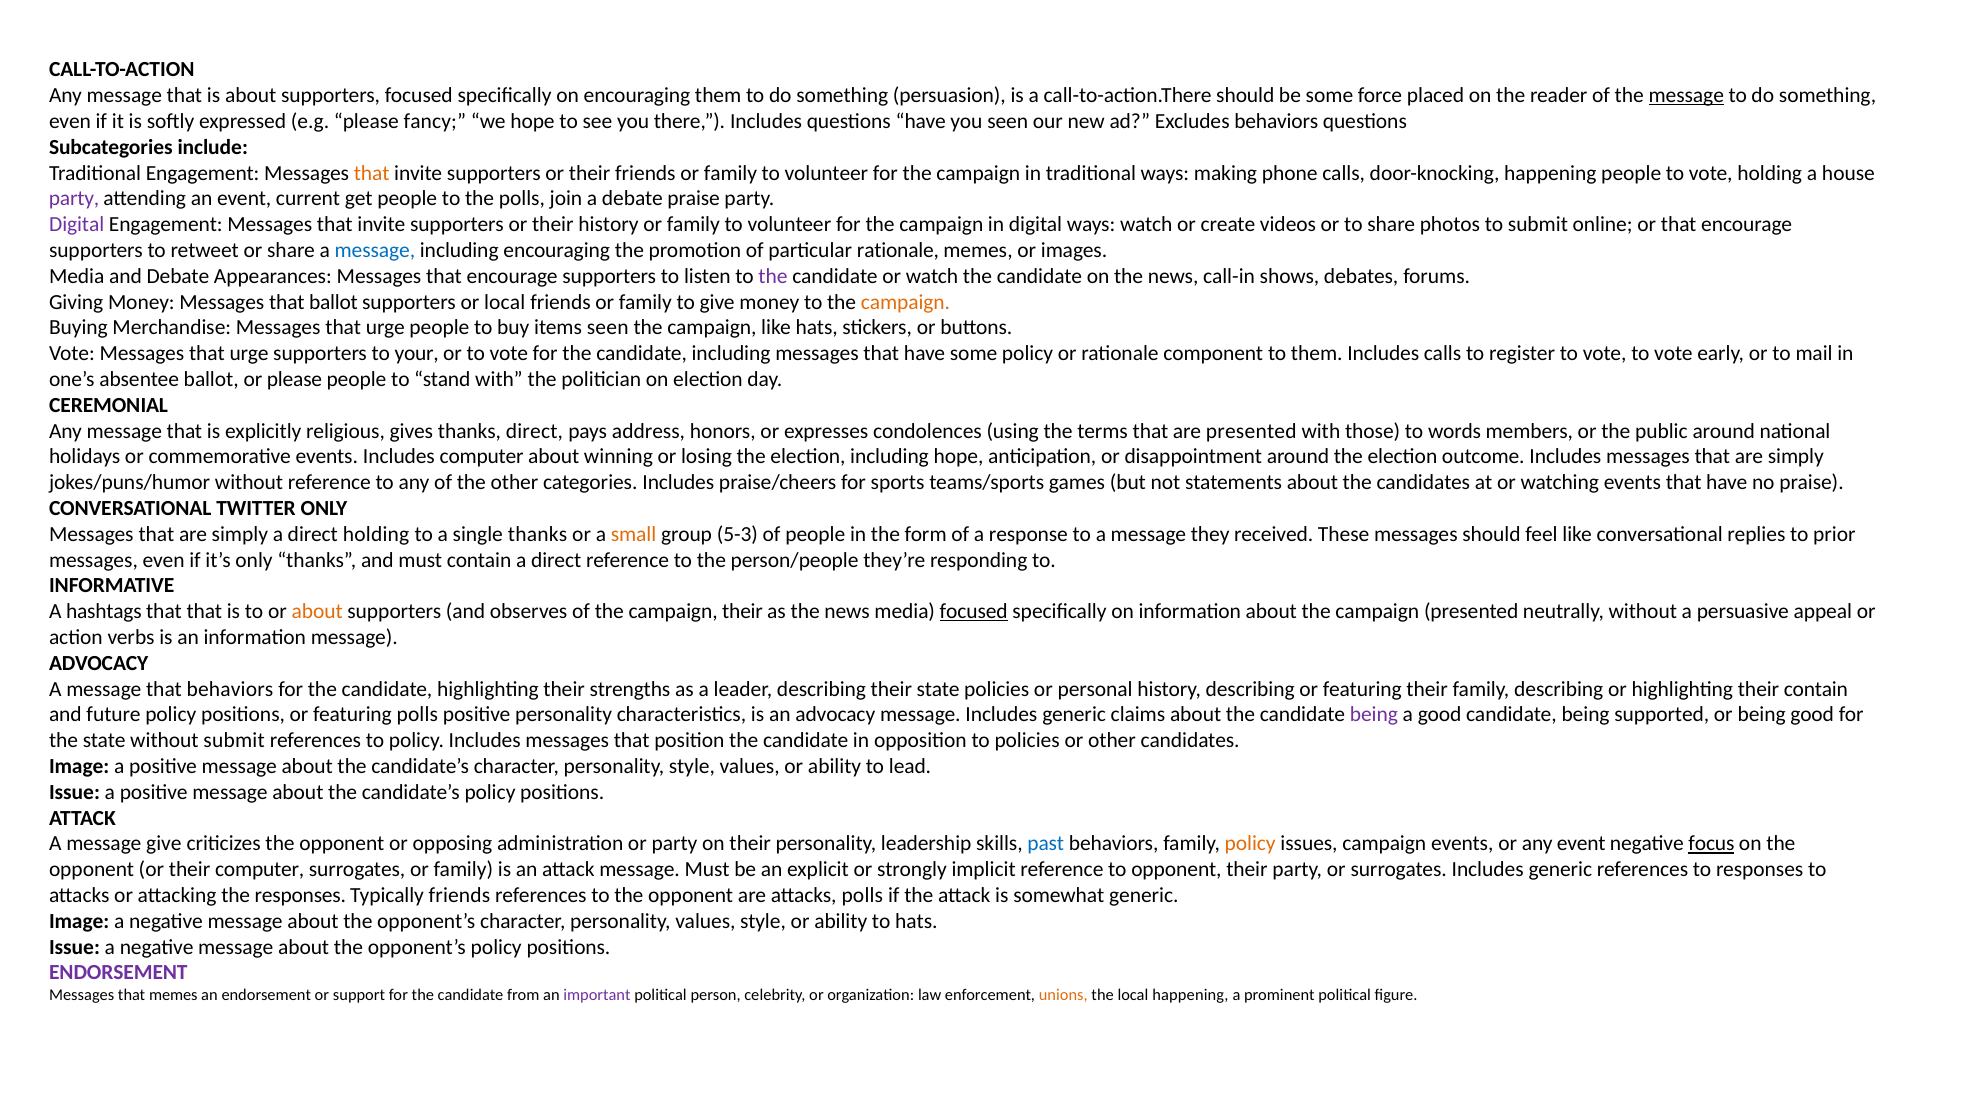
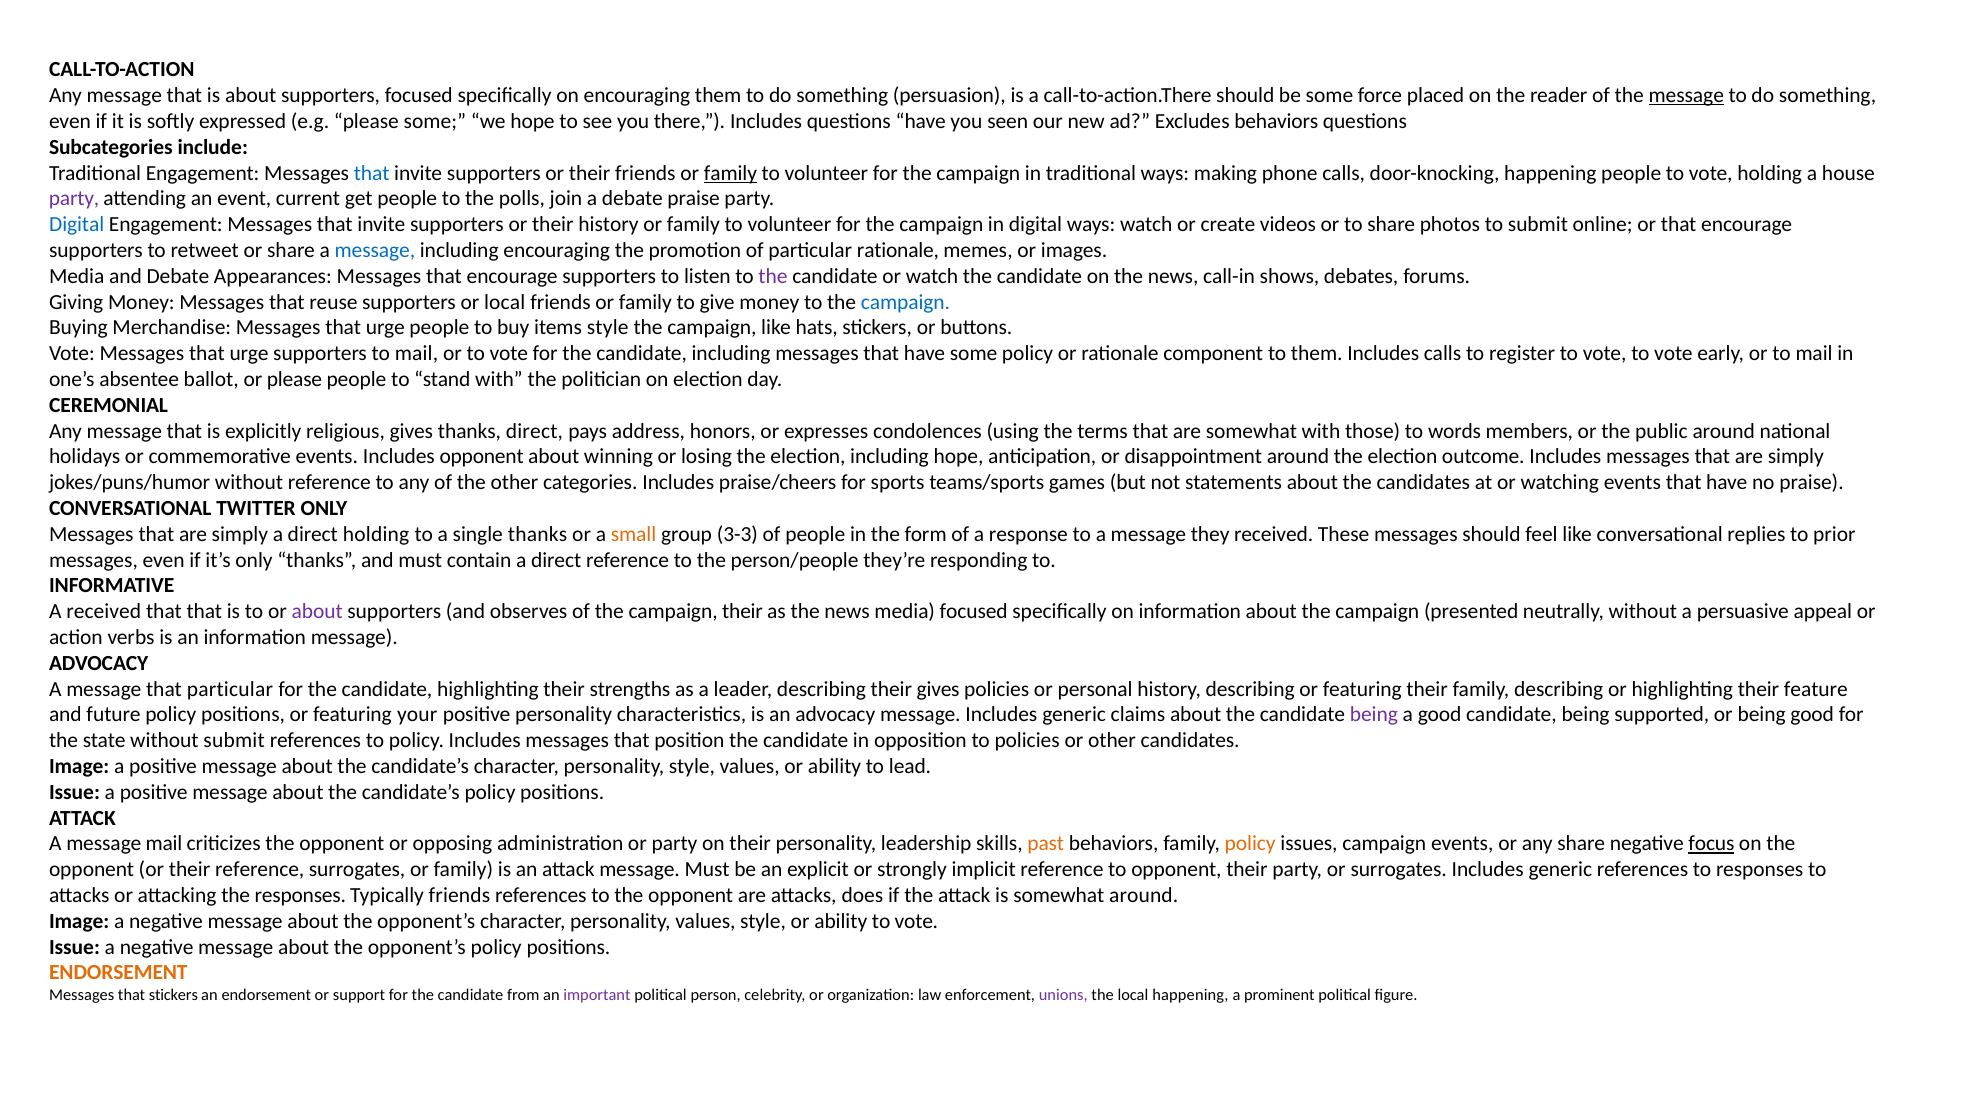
please fancy: fancy -> some
that at (372, 173) colour: orange -> blue
family at (730, 173) underline: none -> present
Digital at (77, 225) colour: purple -> blue
that ballot: ballot -> reuse
campaign at (906, 302) colour: orange -> blue
items seen: seen -> style
supporters to your: your -> mail
are presented: presented -> somewhat
Includes computer: computer -> opponent
5-3: 5-3 -> 3-3
A hashtags: hashtags -> received
about at (317, 612) colour: orange -> purple
focused at (974, 612) underline: present -> none
that behaviors: behaviors -> particular
their state: state -> gives
their contain: contain -> feature
featuring polls: polls -> your
message give: give -> mail
past colour: blue -> orange
any event: event -> share
their computer: computer -> reference
attacks polls: polls -> does
somewhat generic: generic -> around
ability to hats: hats -> vote
ENDORSEMENT at (118, 973) colour: purple -> orange
that memes: memes -> stickers
unions colour: orange -> purple
